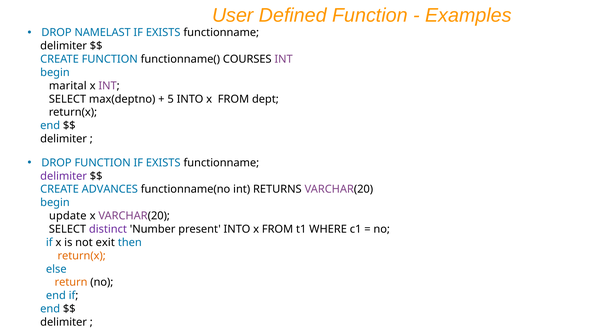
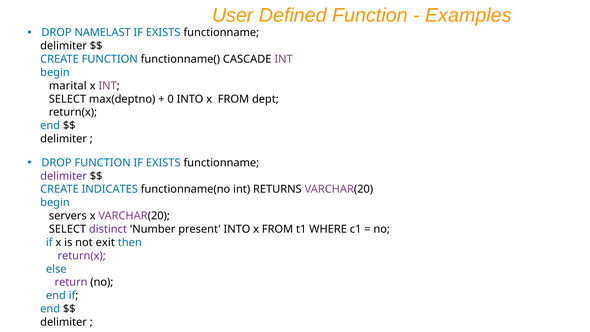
COURSES: COURSES -> CASCADE
5: 5 -> 0
ADVANCES: ADVANCES -> INDICATES
update: update -> servers
return(x at (82, 256) colour: orange -> purple
return colour: orange -> purple
